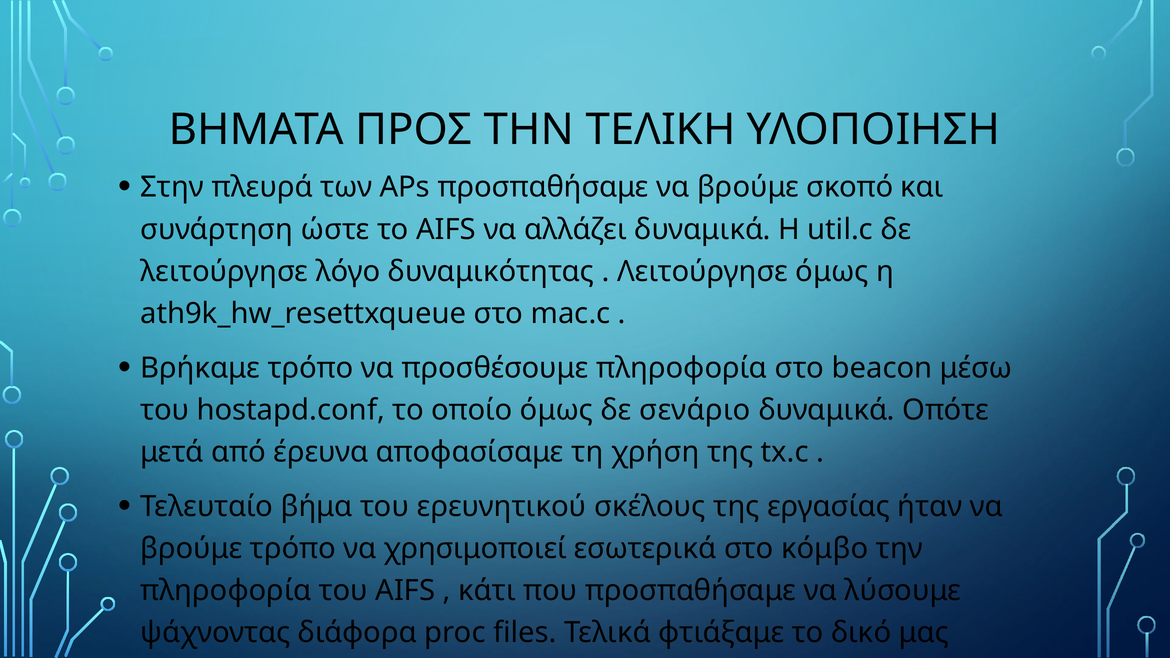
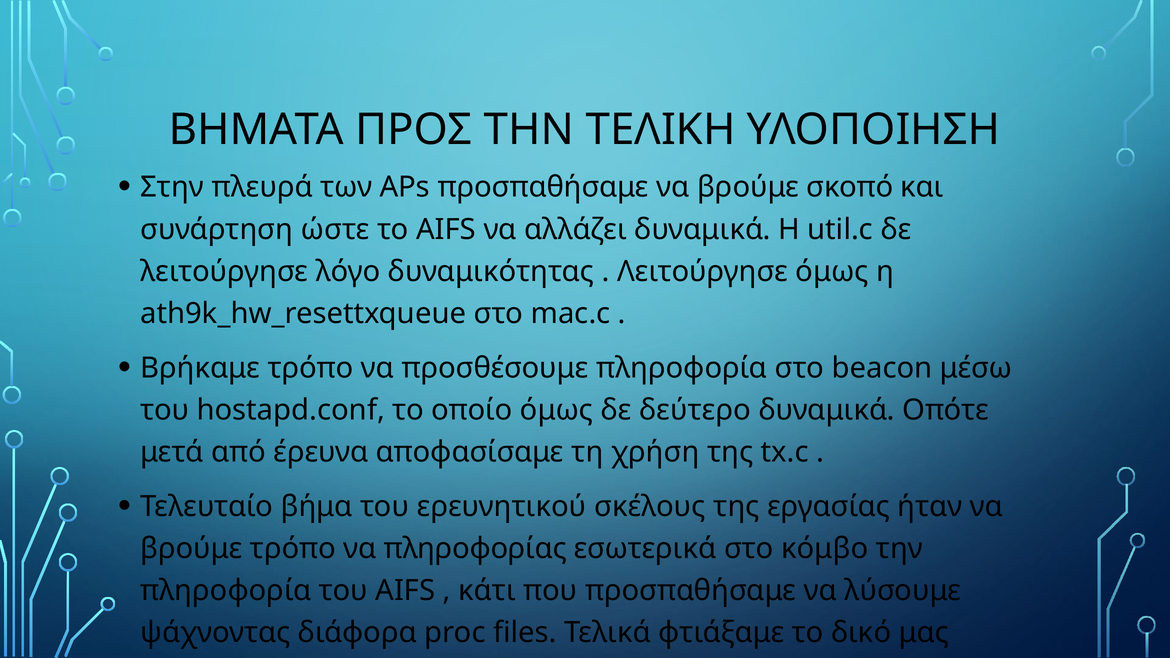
σενάριο: σενάριο -> δεύτερο
χρησιμοποιεί: χρησιμοποιεί -> πληροφορίας
